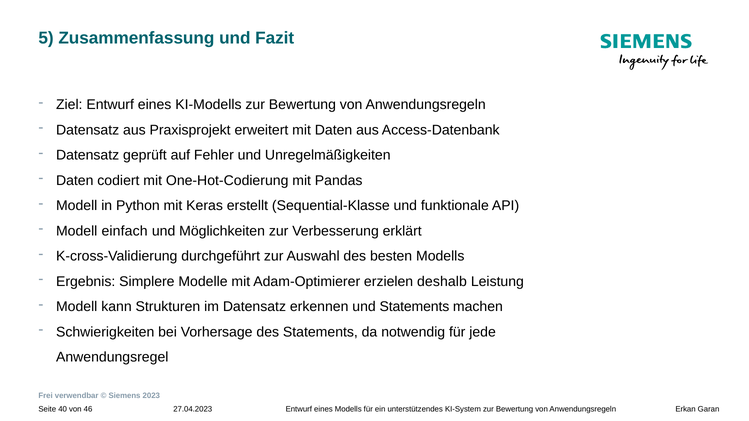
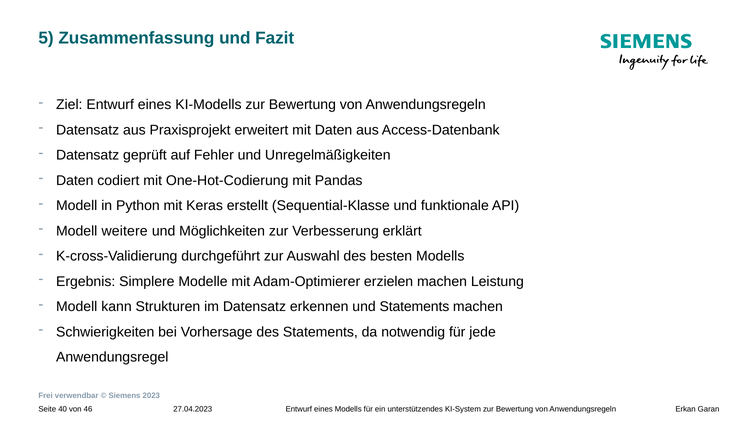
einfach: einfach -> weitere
erzielen deshalb: deshalb -> machen
